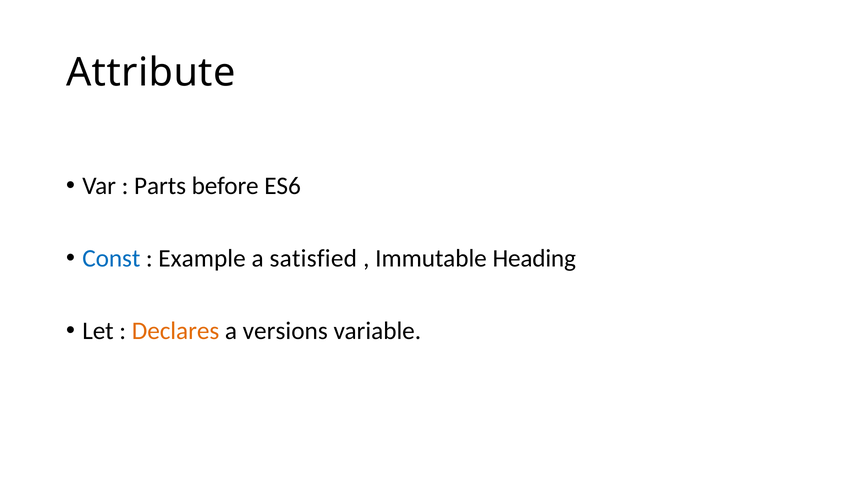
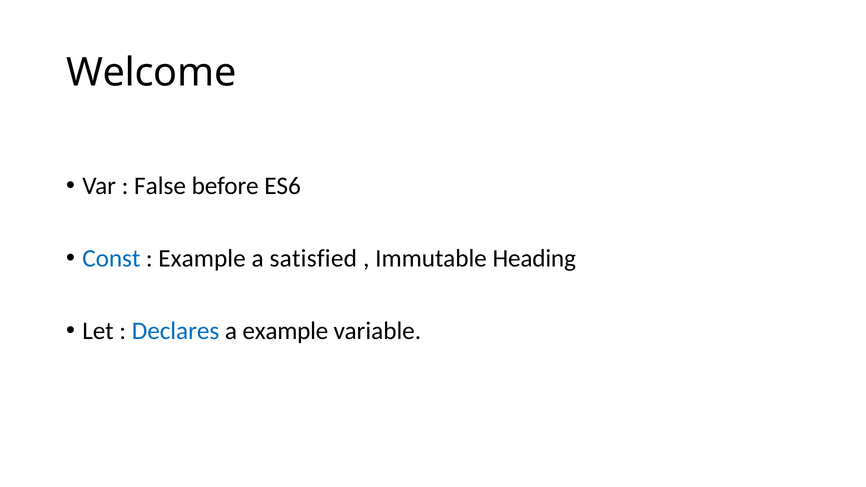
Attribute: Attribute -> Welcome
Parts: Parts -> False
Declares colour: orange -> blue
a versions: versions -> example
